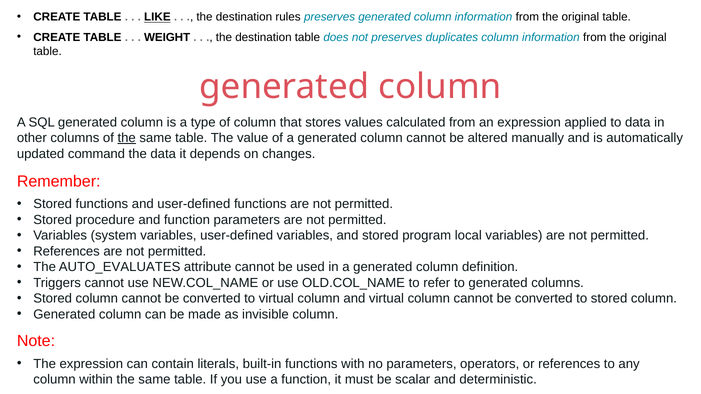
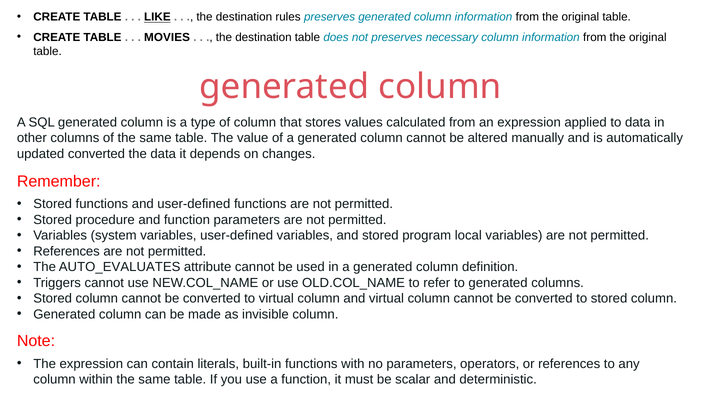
WEIGHT: WEIGHT -> MOVIES
duplicates: duplicates -> necessary
the at (127, 138) underline: present -> none
updated command: command -> converted
